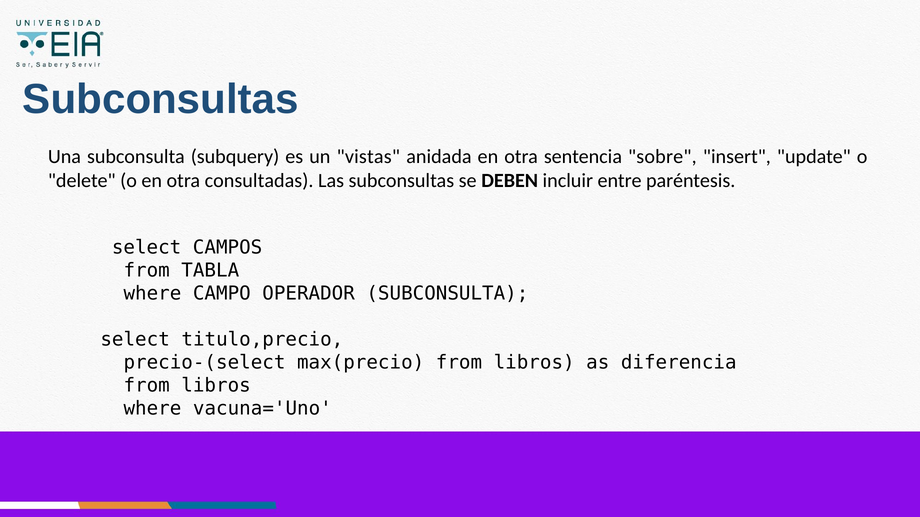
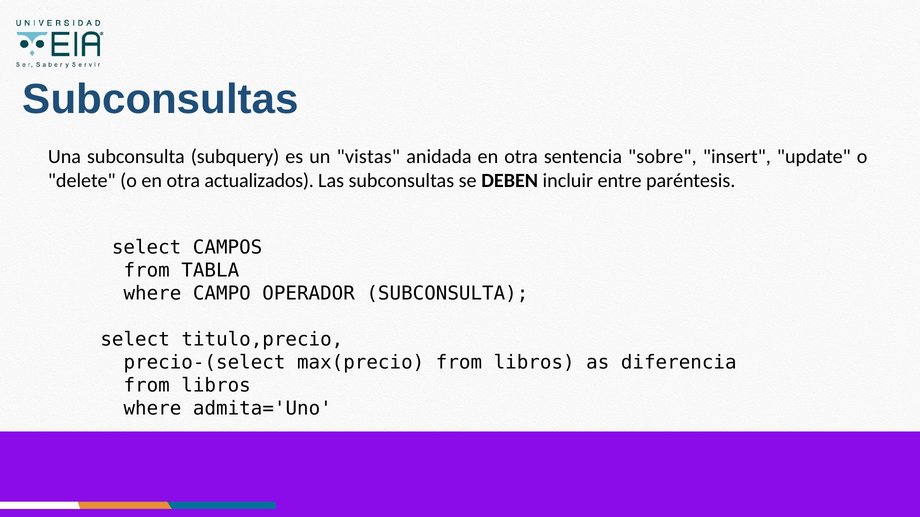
consultadas: consultadas -> actualizados
vacuna='Uno: vacuna='Uno -> admita='Uno
